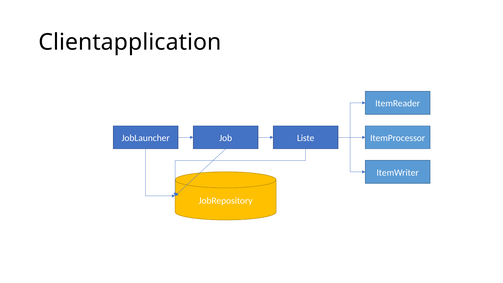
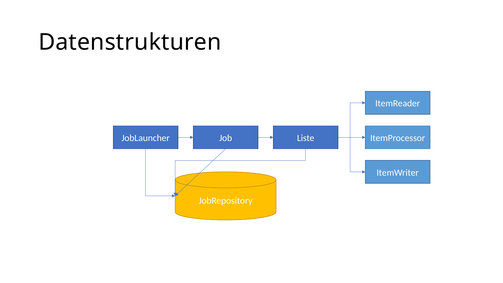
Clientapplication: Clientapplication -> Datenstrukturen
